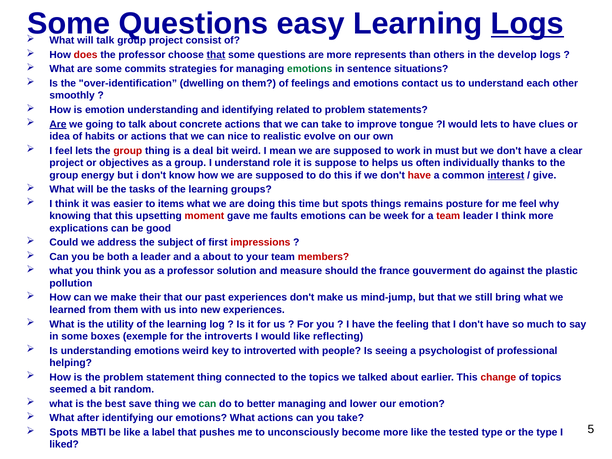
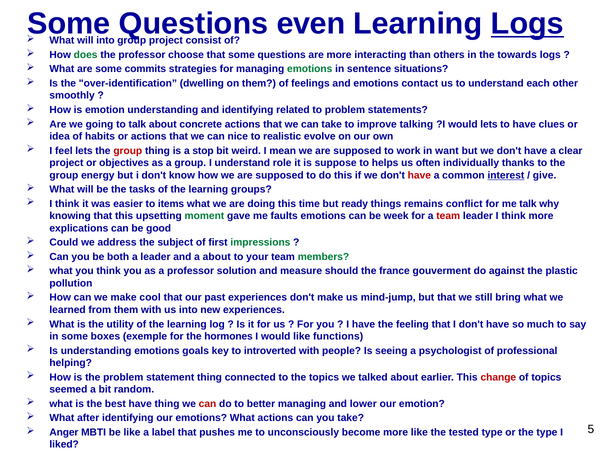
easy: easy -> even
talk at (105, 40): talk -> into
does colour: red -> green
that at (216, 55) underline: present -> none
represents: represents -> interacting
develop: develop -> towards
Are at (58, 124) underline: present -> none
tongue: tongue -> talking
deal: deal -> stop
must: must -> want
but spots: spots -> ready
posture: posture -> conflict
me feel: feel -> talk
moment colour: red -> green
impressions colour: red -> green
members colour: red -> green
their: their -> cool
introverts: introverts -> hormones
reflecting: reflecting -> functions
emotions weird: weird -> goals
best save: save -> have
can at (208, 404) colour: green -> red
Spots at (64, 432): Spots -> Anger
